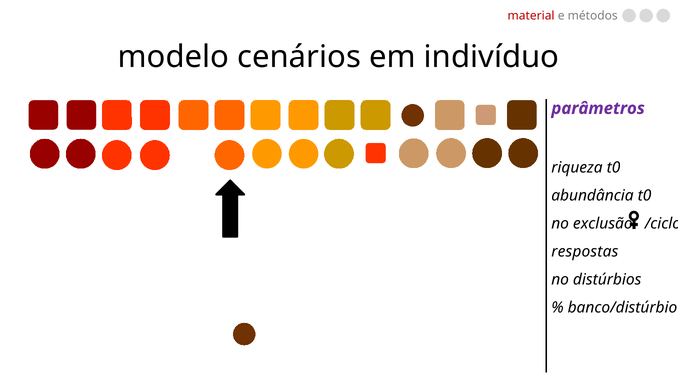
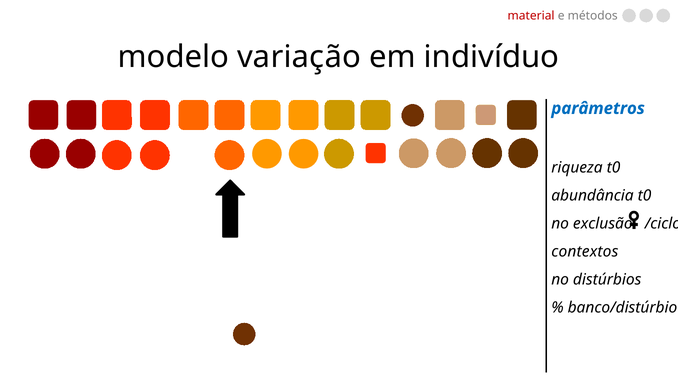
cenários: cenários -> variação
parâmetros colour: purple -> blue
respostas: respostas -> contextos
